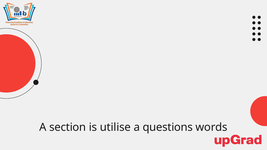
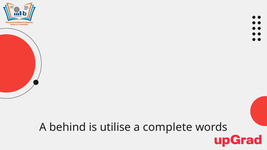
section: section -> behind
questions: questions -> complete
